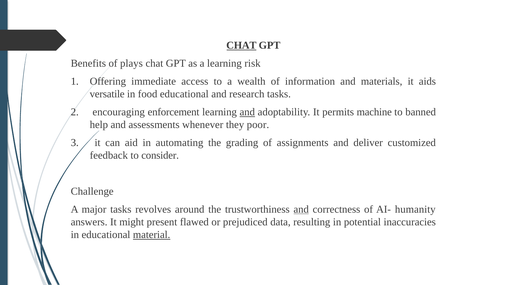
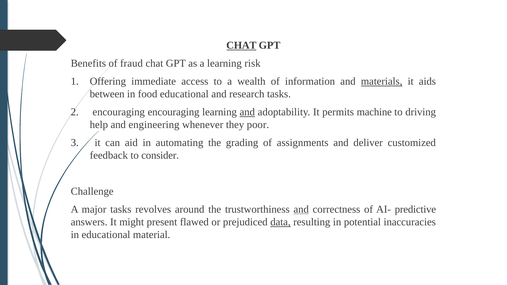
plays: plays -> fraud
materials underline: none -> present
versatile: versatile -> between
encouraging enforcement: enforcement -> encouraging
banned: banned -> driving
assessments: assessments -> engineering
humanity: humanity -> predictive
data underline: none -> present
material underline: present -> none
